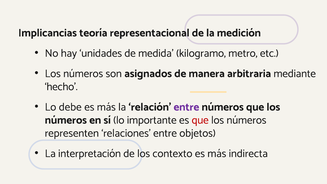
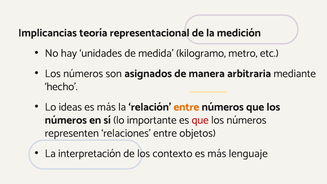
debe: debe -> ideas
entre at (186, 107) colour: purple -> orange
indirecta: indirecta -> lenguaje
